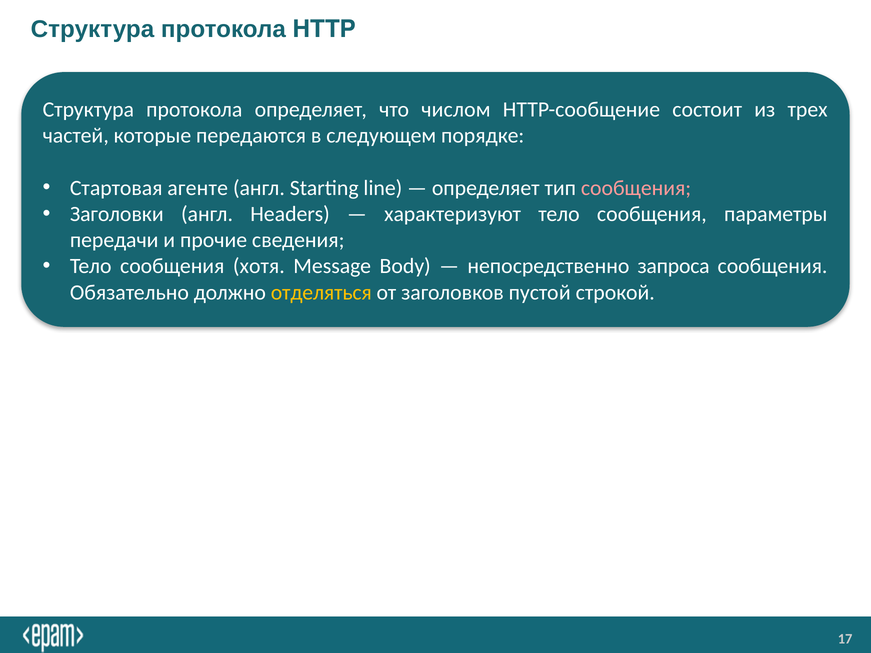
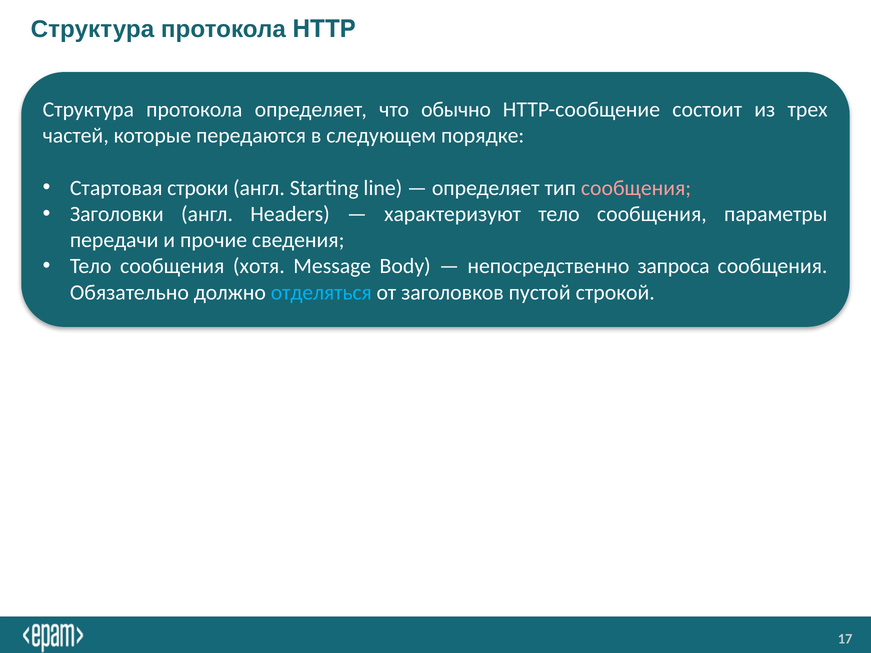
числом: числом -> обычно
агенте: агенте -> строки
отделяться colour: yellow -> light blue
